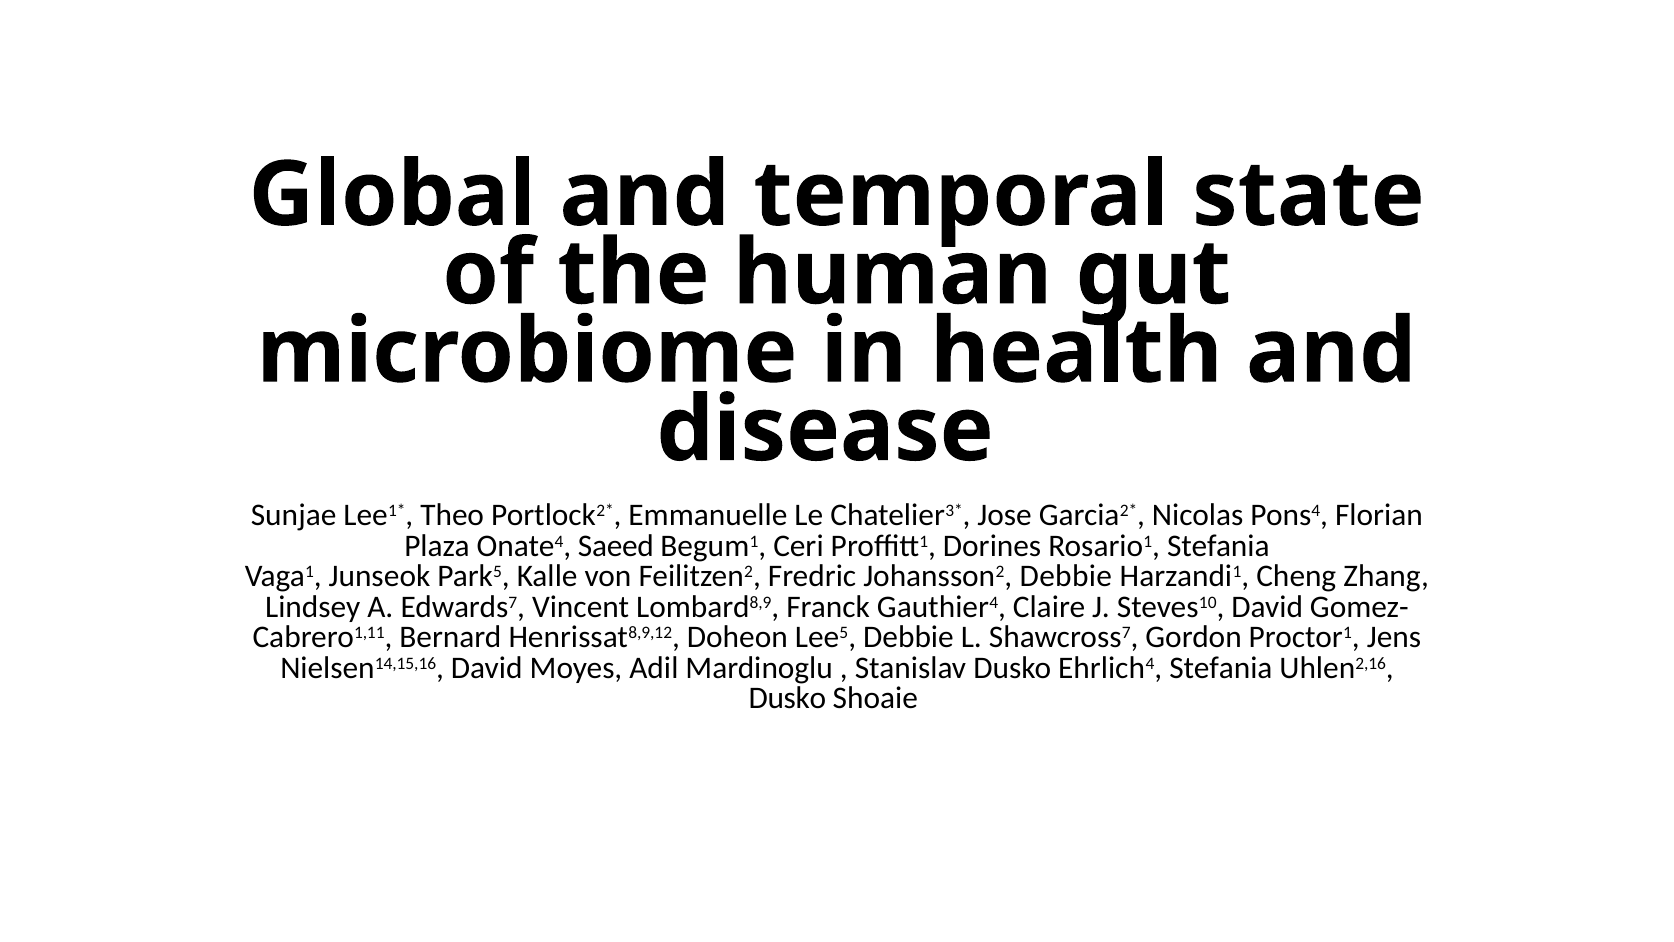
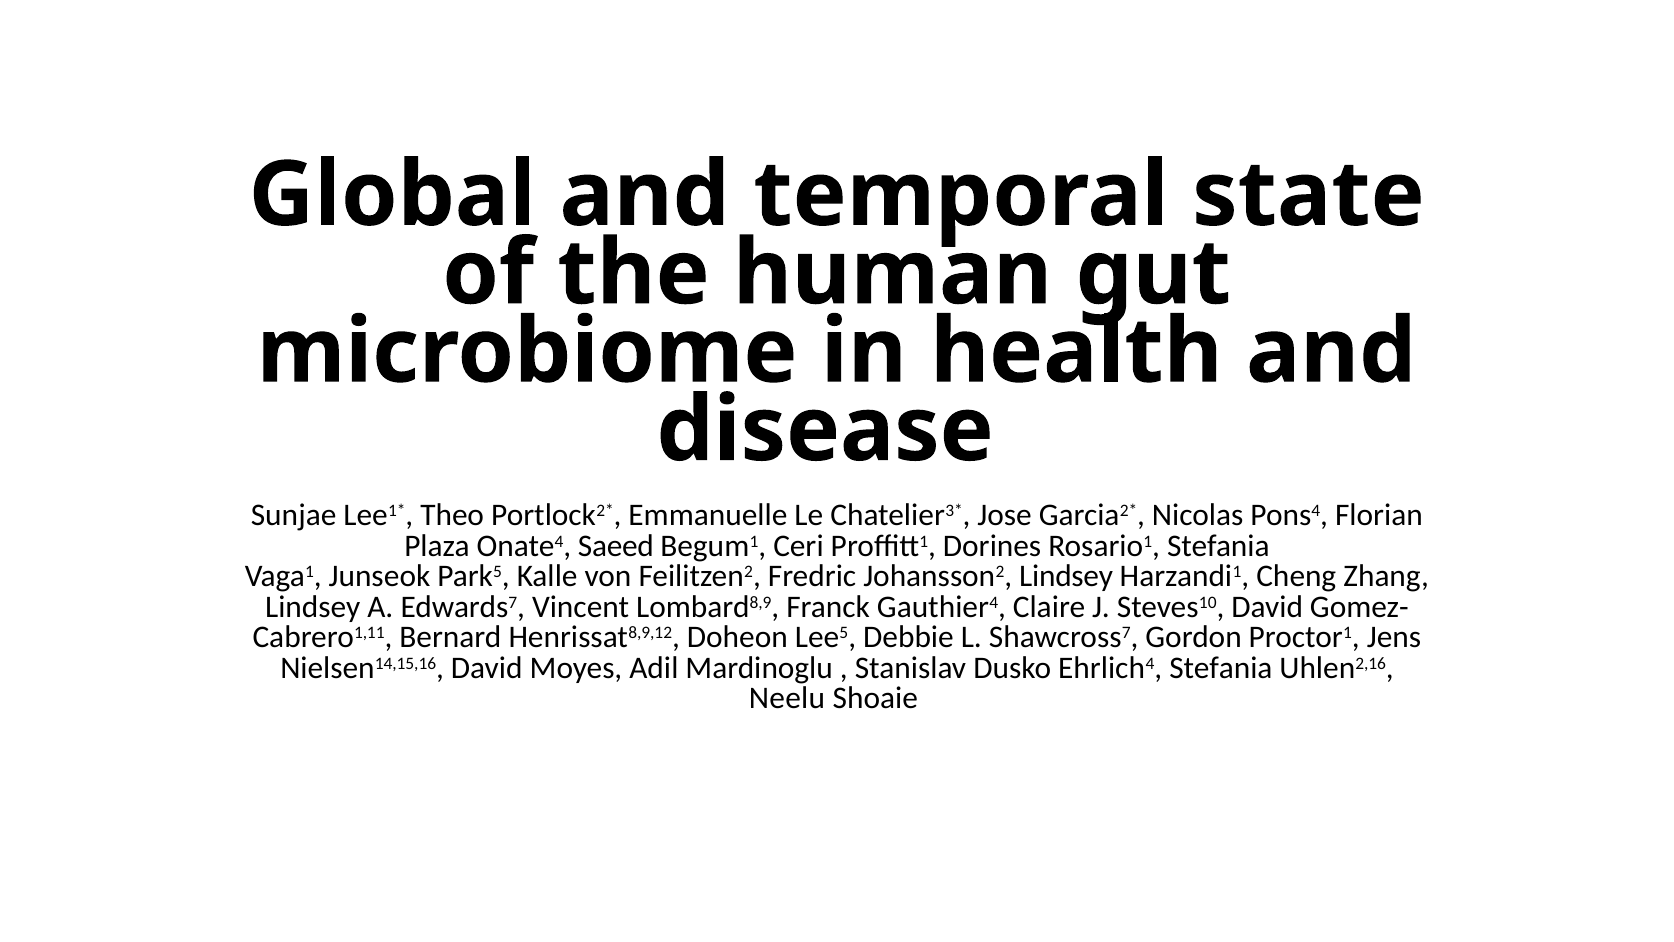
Johansson2 Debbie: Debbie -> Lindsey
Dusko at (787, 698): Dusko -> Neelu
